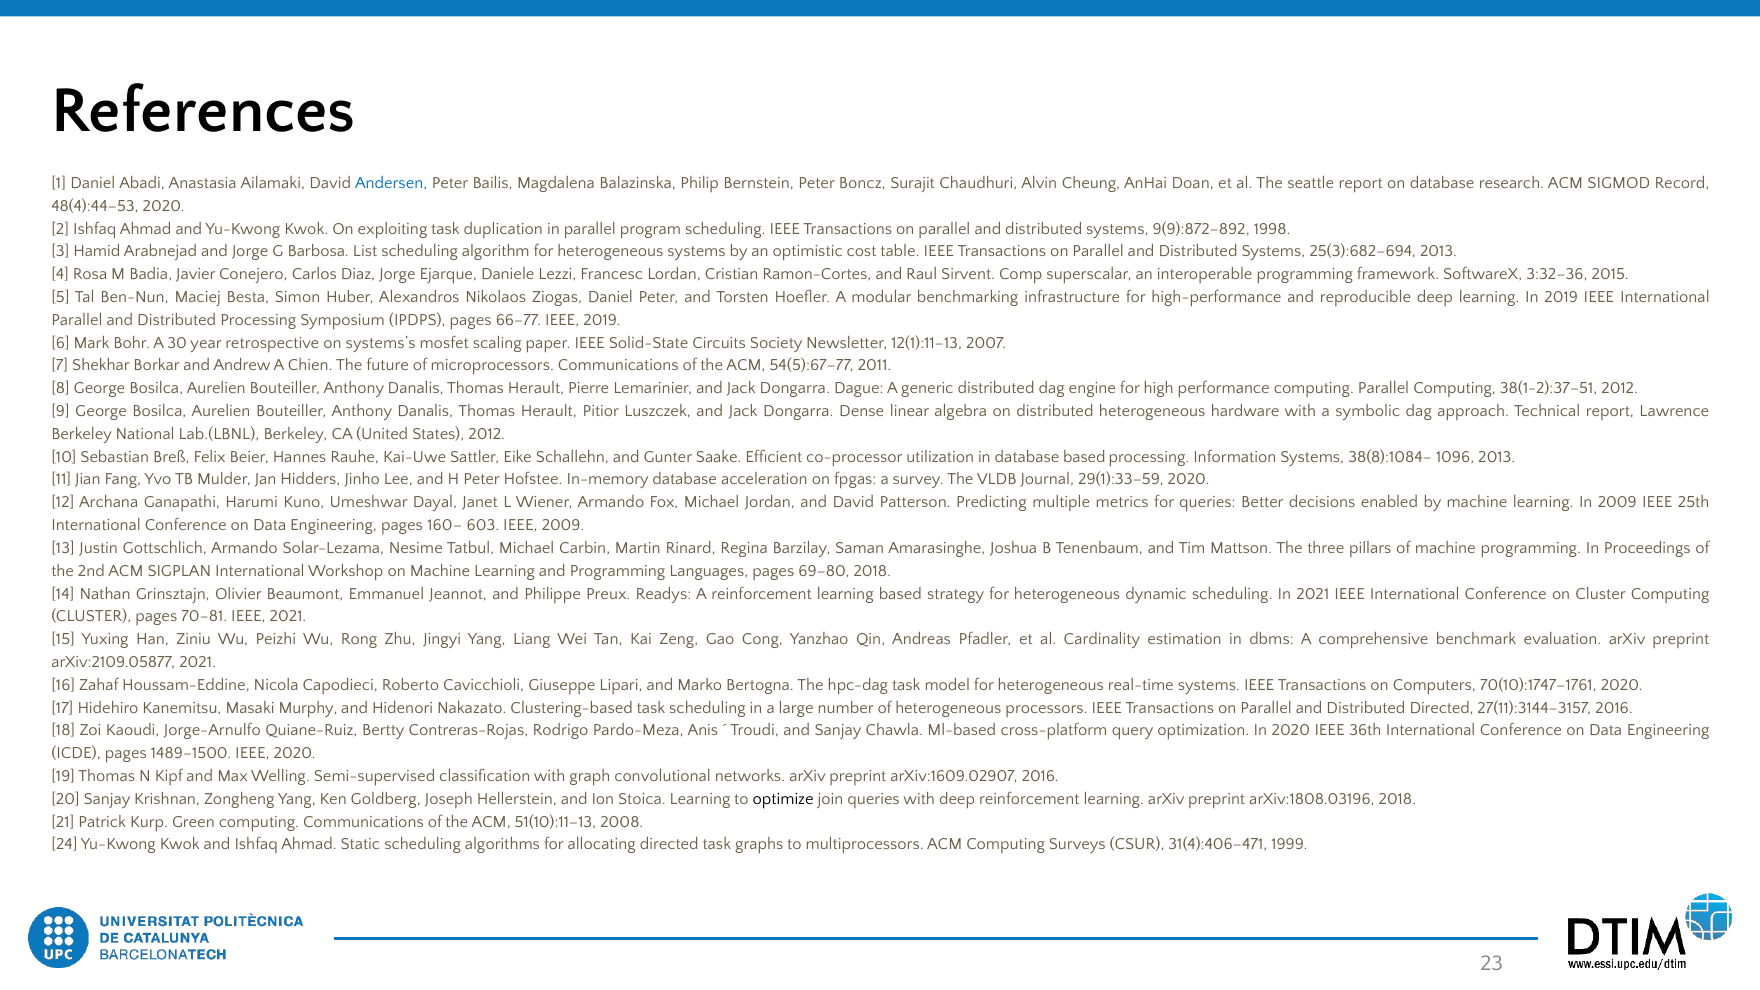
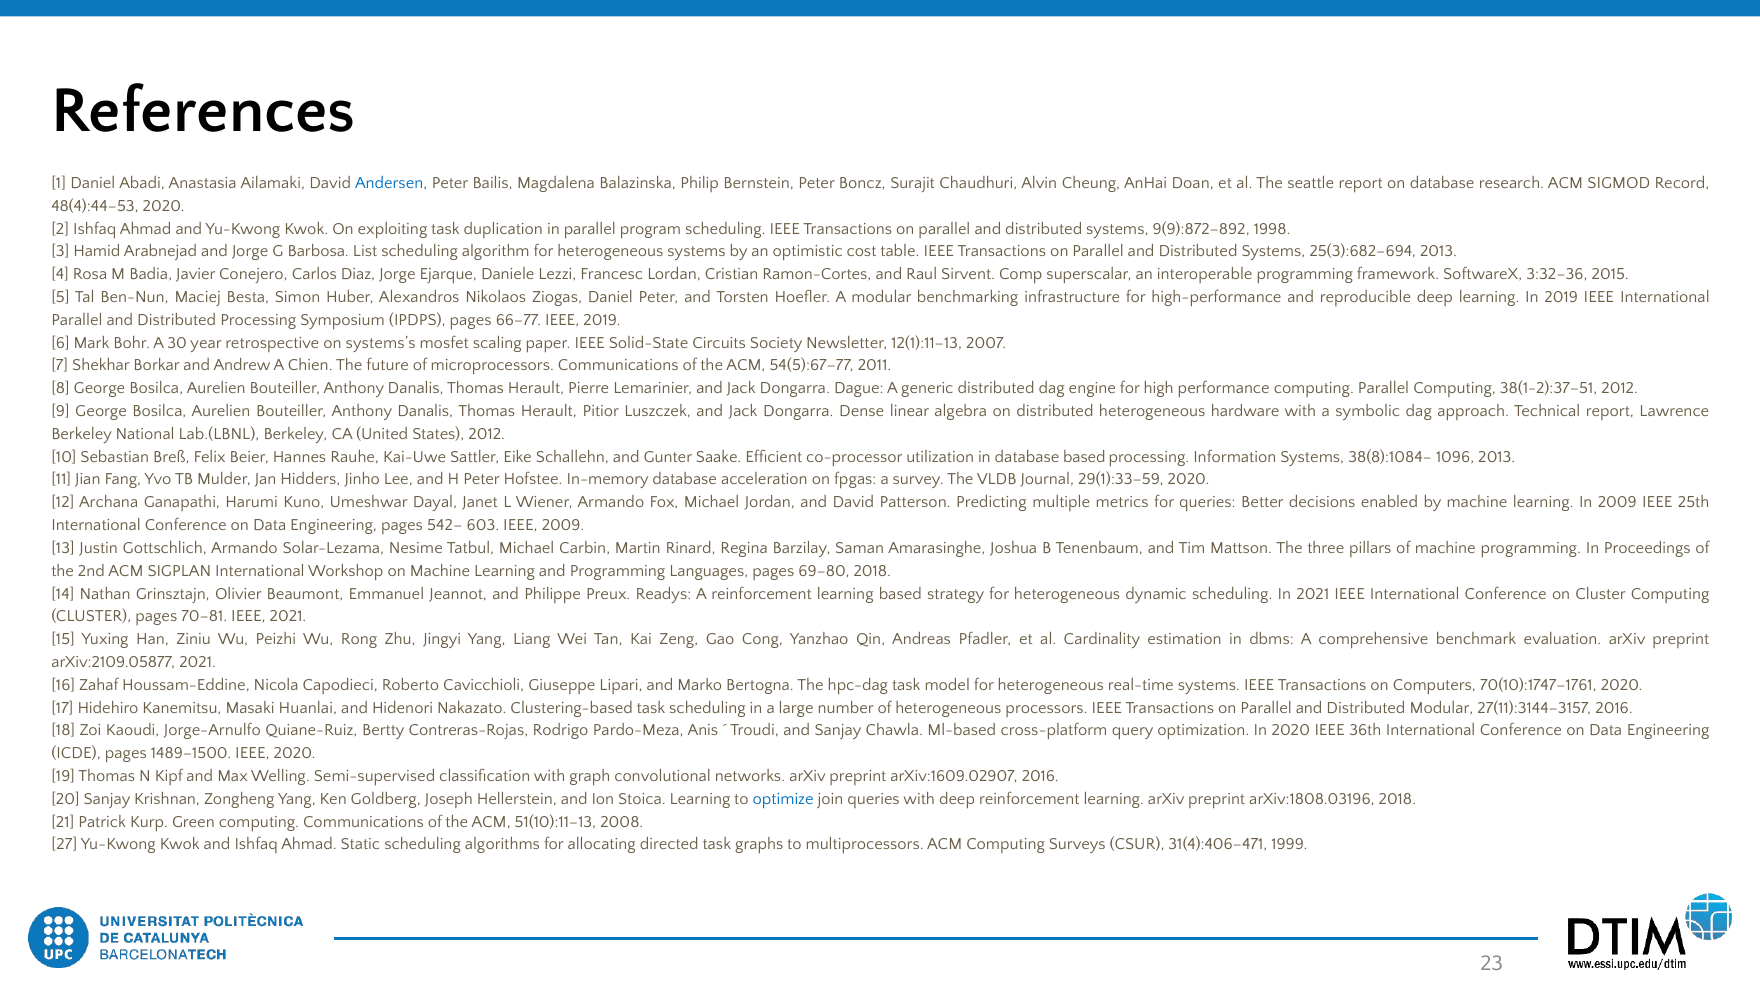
160–: 160– -> 542–
Murphy: Murphy -> Huanlai
Distributed Directed: Directed -> Modular
optimize colour: black -> blue
24: 24 -> 27
